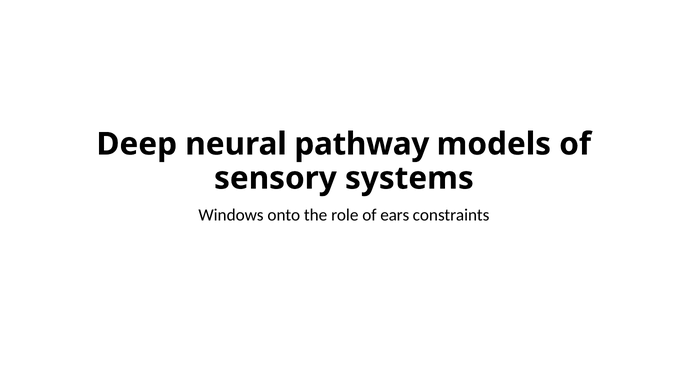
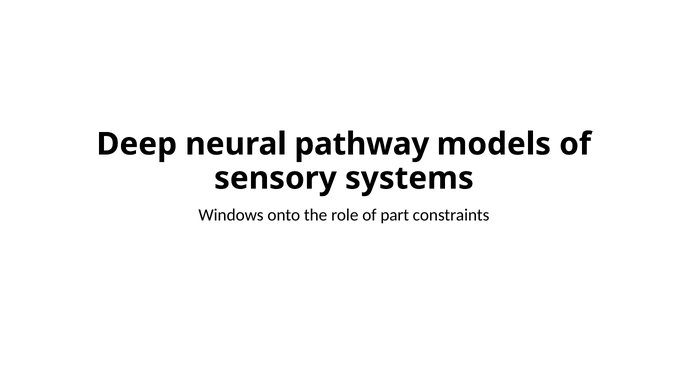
ears: ears -> part
